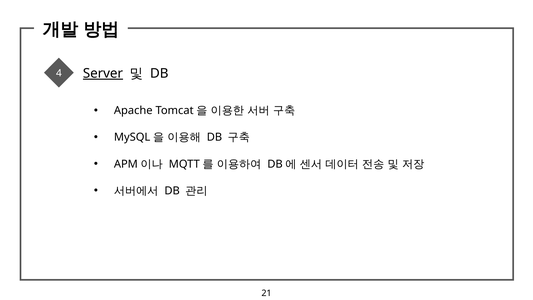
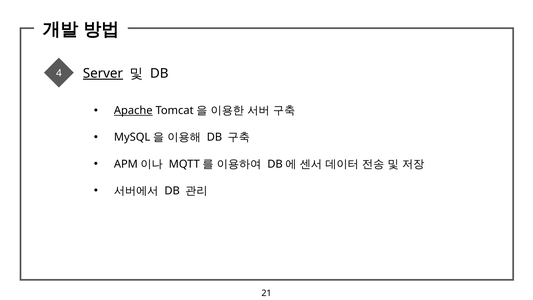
Apache underline: none -> present
